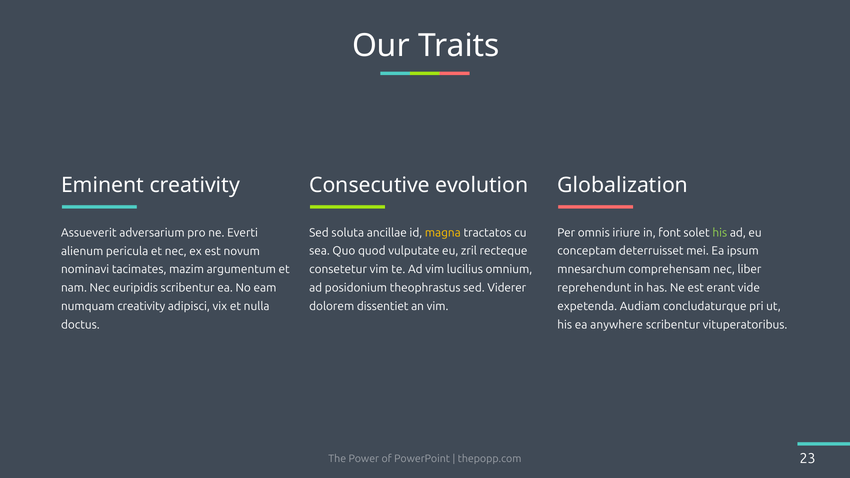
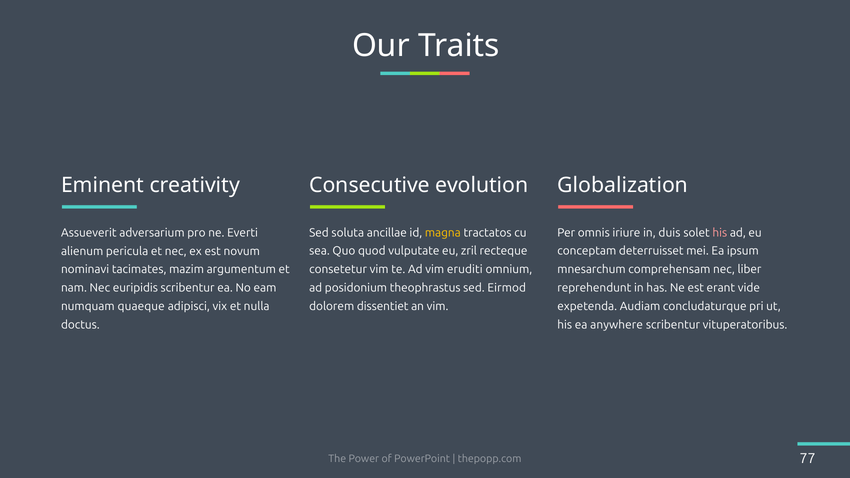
font: font -> duis
his at (720, 233) colour: light green -> pink
lucilius: lucilius -> eruditi
Viderer: Viderer -> Eirmod
numquam creativity: creativity -> quaeque
23: 23 -> 77
